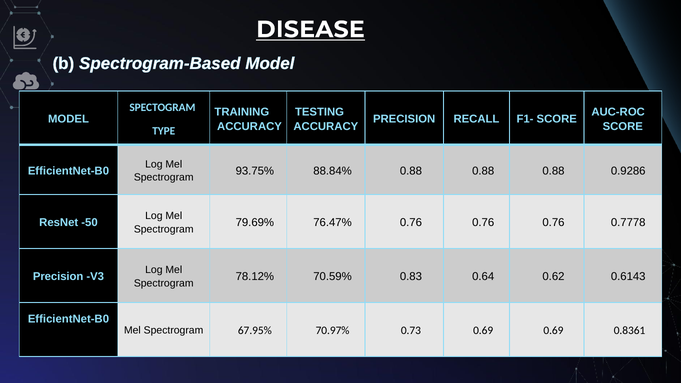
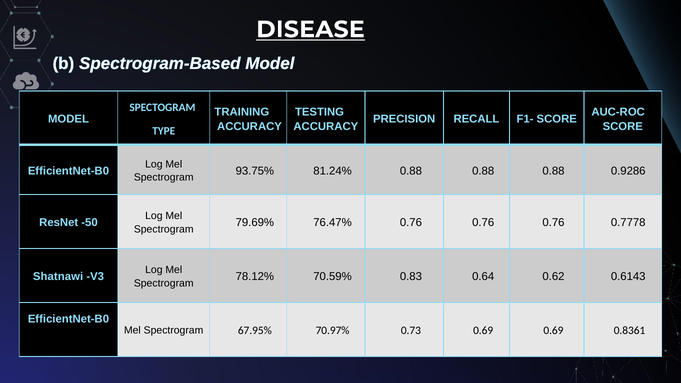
88.84%: 88.84% -> 81.24%
Precision at (58, 277): Precision -> Shatnawi
